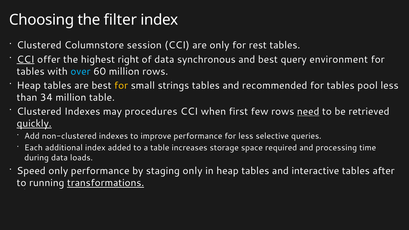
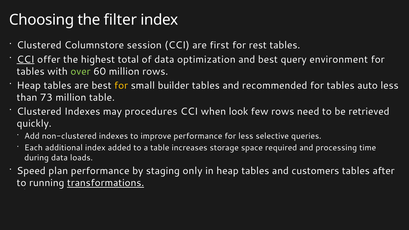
are only: only -> first
right: right -> total
synchronous: synchronous -> optimization
over colour: light blue -> light green
strings: strings -> builder
pool: pool -> auto
34: 34 -> 73
first: first -> look
need underline: present -> none
quickly underline: present -> none
Speed only: only -> plan
interactive: interactive -> customers
